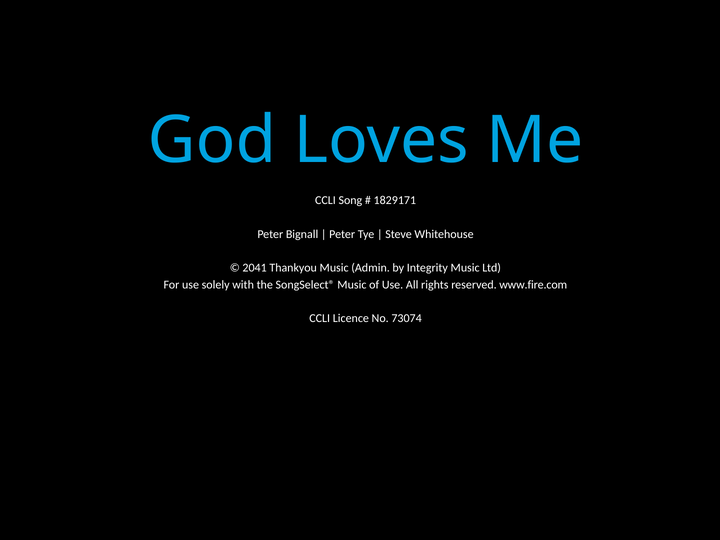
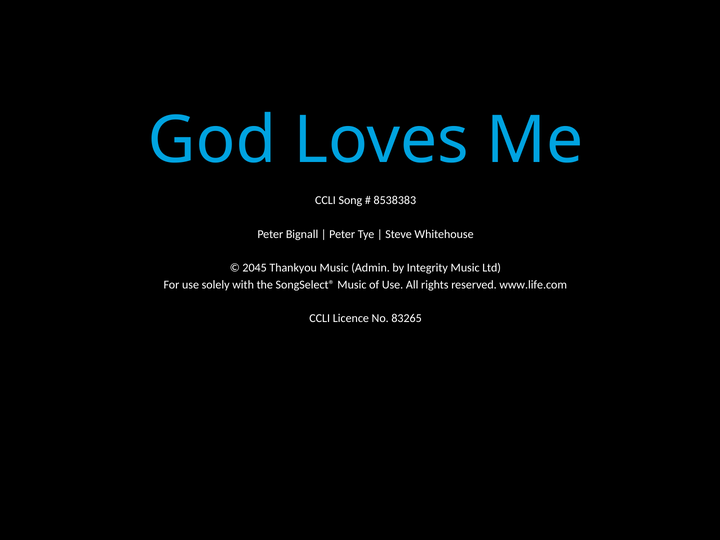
1829171: 1829171 -> 8538383
2041: 2041 -> 2045
www.fire.com: www.fire.com -> www.life.com
73074: 73074 -> 83265
